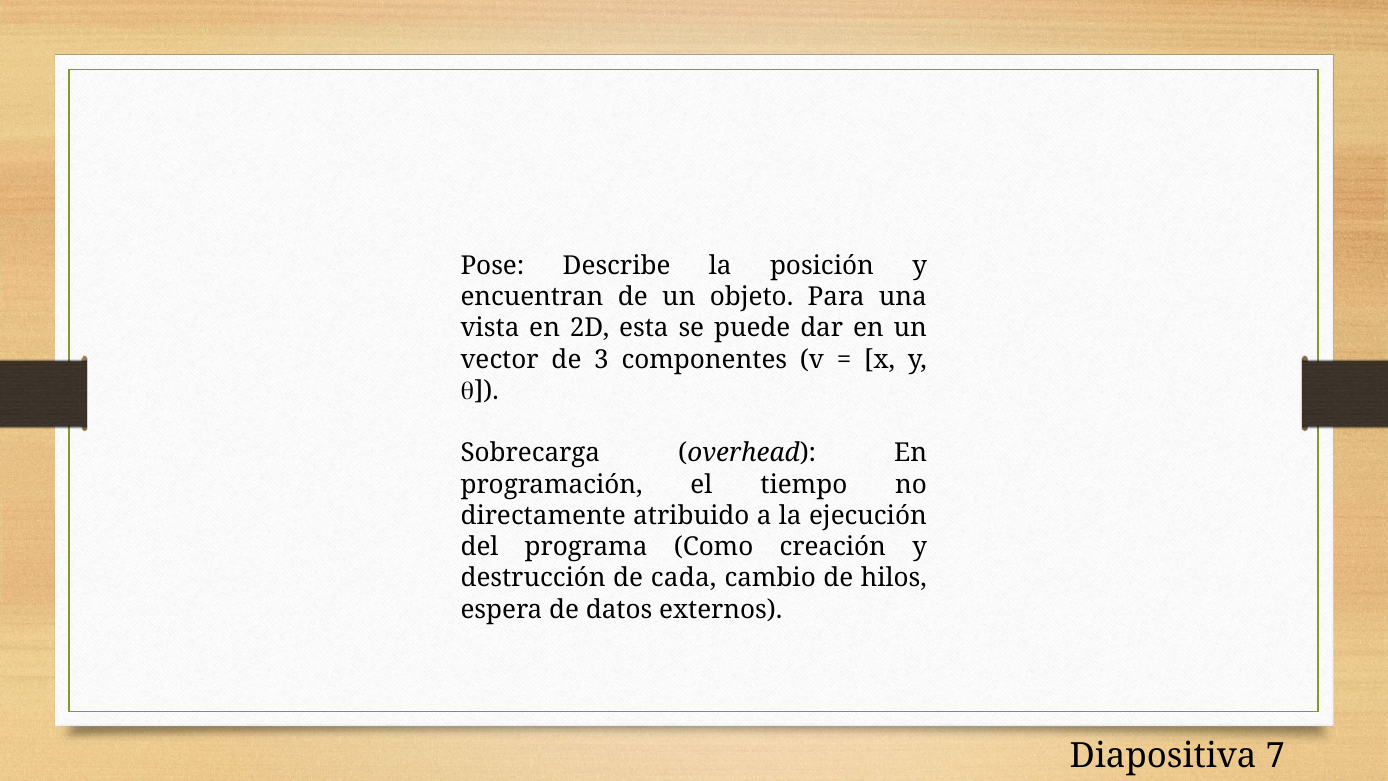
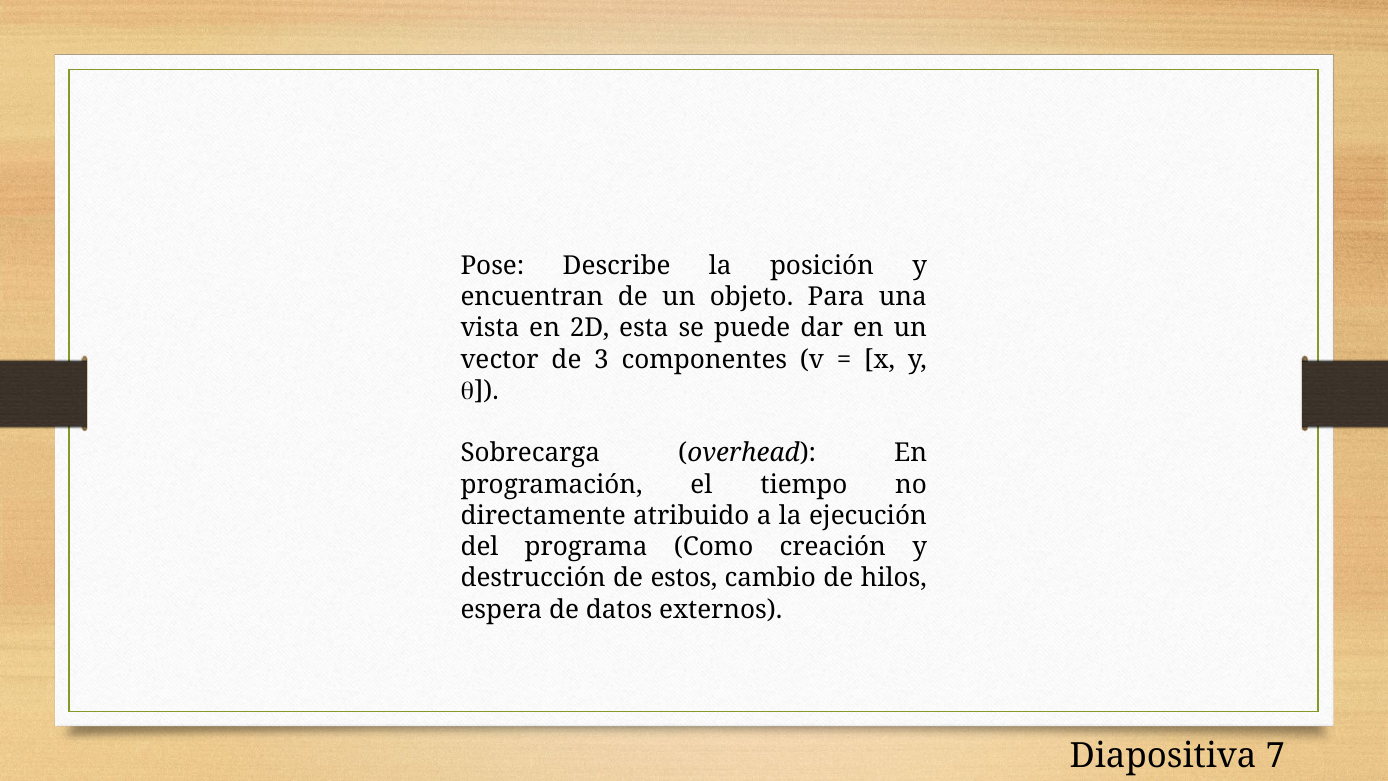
cada: cada -> estos
